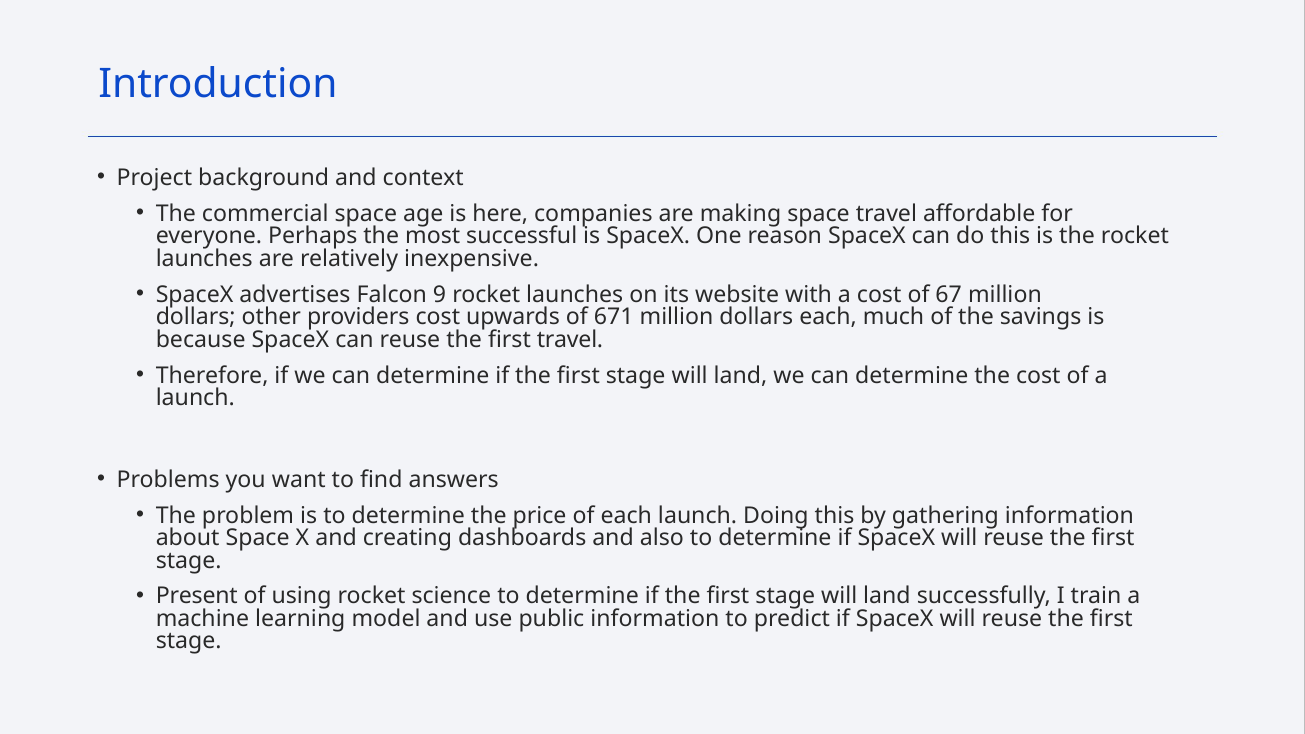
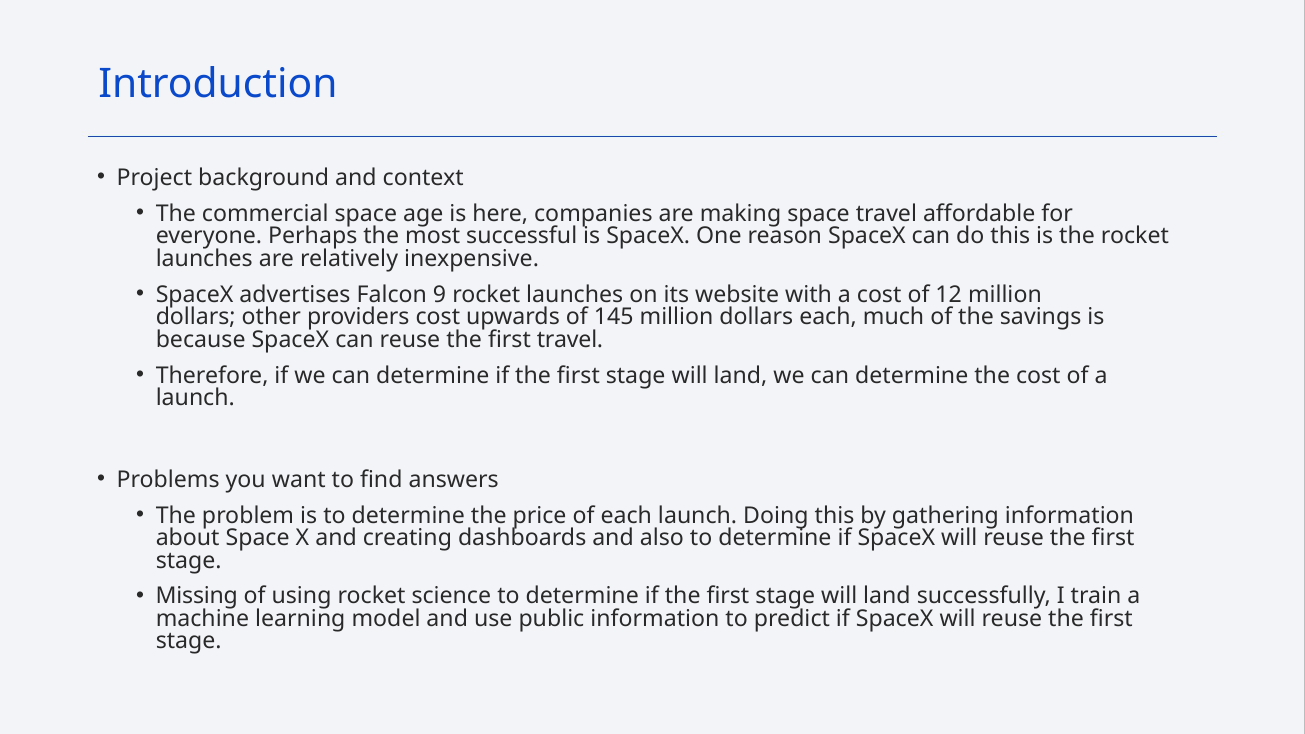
67: 67 -> 12
671: 671 -> 145
Present: Present -> Missing
